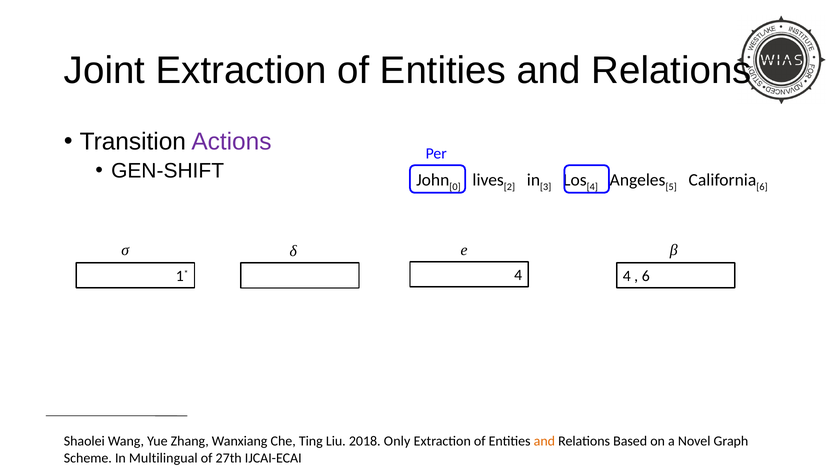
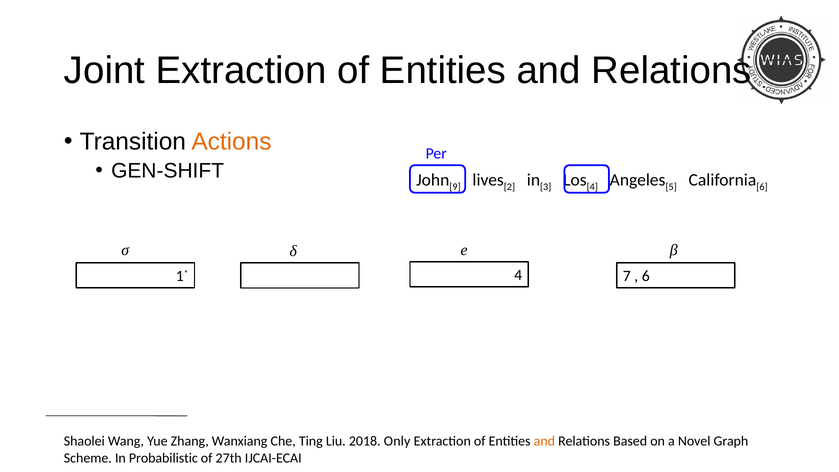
Actions colour: purple -> orange
0: 0 -> 9
4 4: 4 -> 7
Multilingual: Multilingual -> Probabilistic
